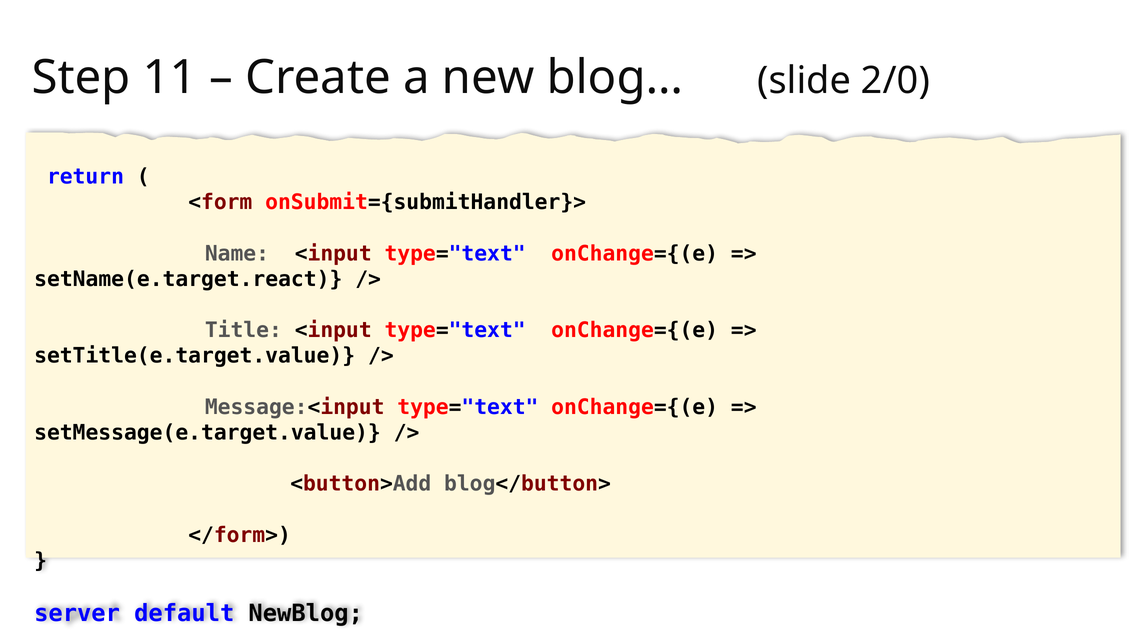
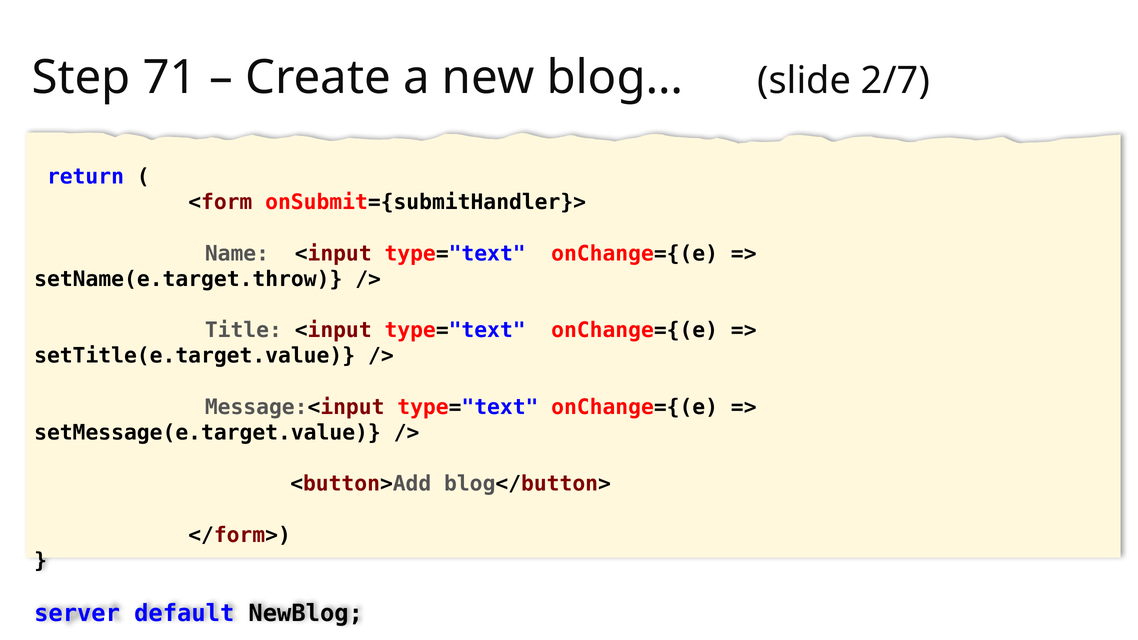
11: 11 -> 71
2/0: 2/0 -> 2/7
setName(e.target.react: setName(e.target.react -> setName(e.target.throw
